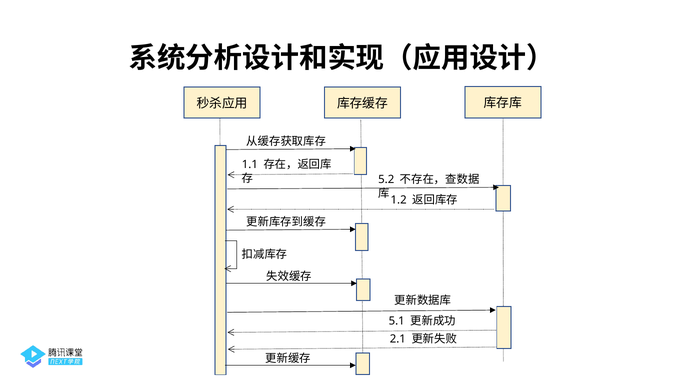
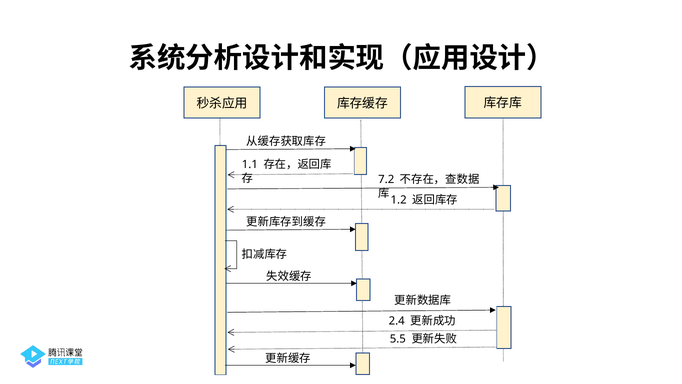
5.2: 5.2 -> 7.2
5.1: 5.1 -> 2.4
2.1: 2.1 -> 5.5
